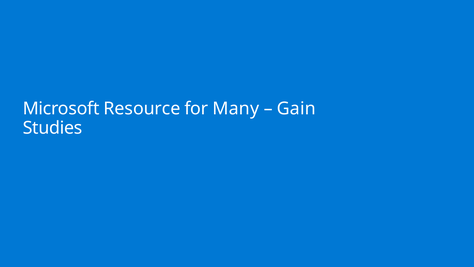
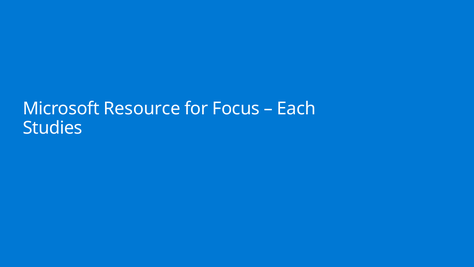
Many: Many -> Focus
Gain: Gain -> Each
